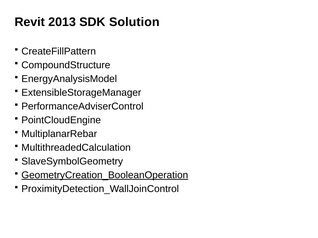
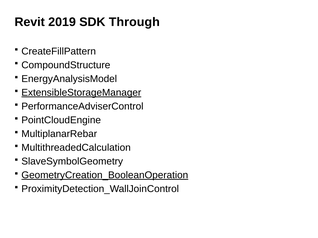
2013: 2013 -> 2019
Solution: Solution -> Through
ExtensibleStorageManager underline: none -> present
